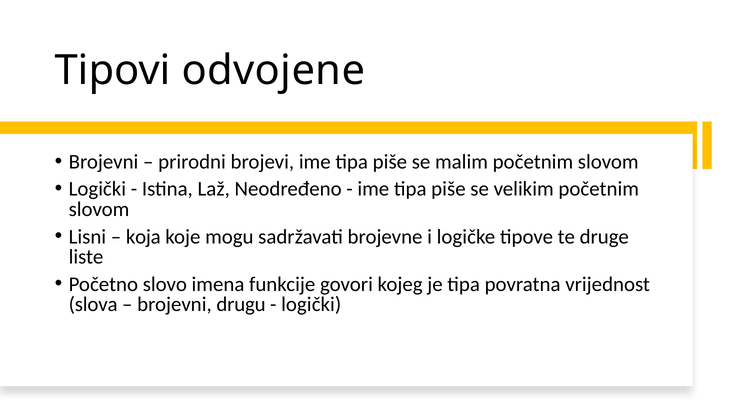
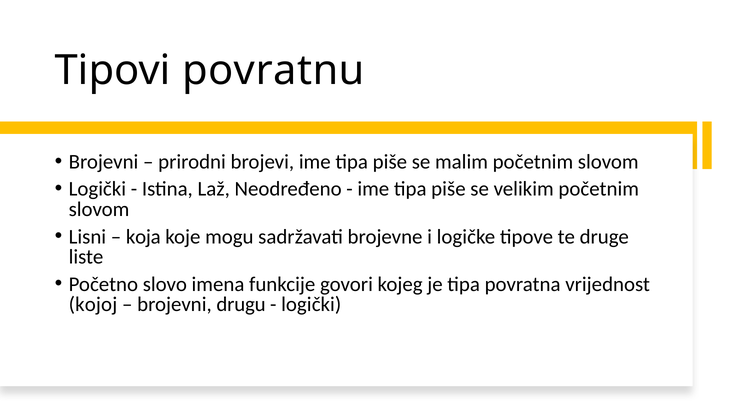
odvojene: odvojene -> povratnu
slova: slova -> kojoj
